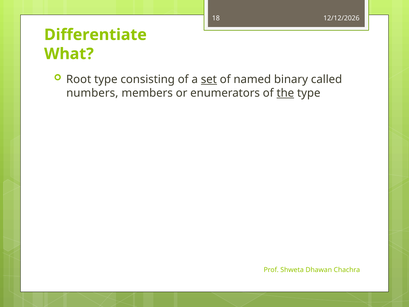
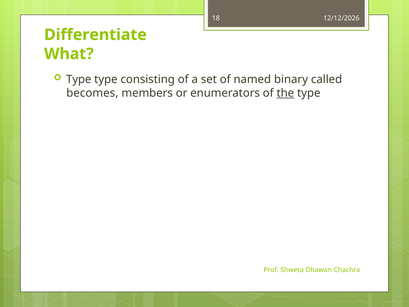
Root at (79, 79): Root -> Type
set underline: present -> none
numbers: numbers -> becomes
